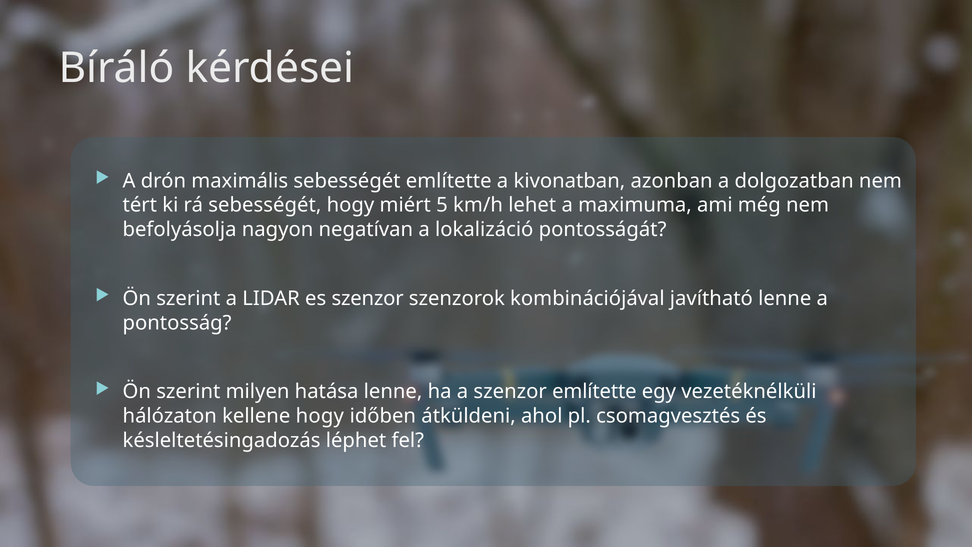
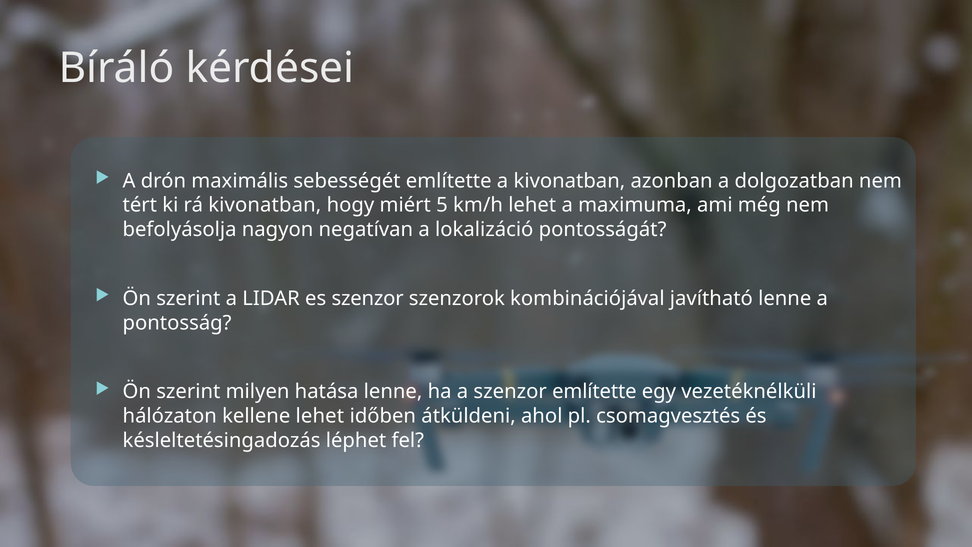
rá sebességét: sebességét -> kivonatban
kellene hogy: hogy -> lehet
